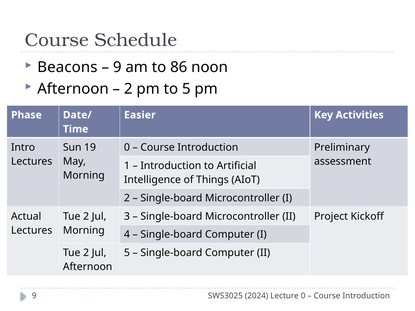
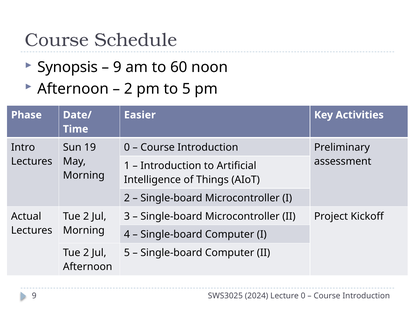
Beacons: Beacons -> Synopsis
86: 86 -> 60
